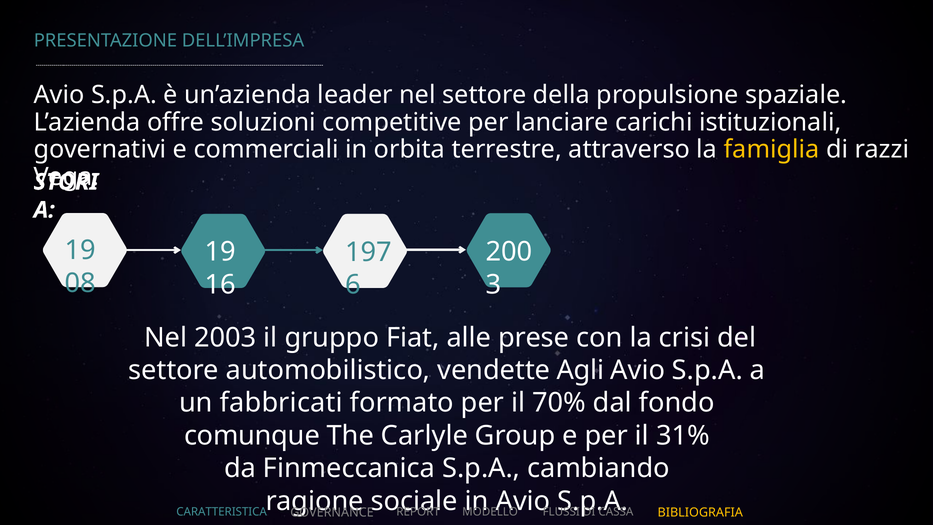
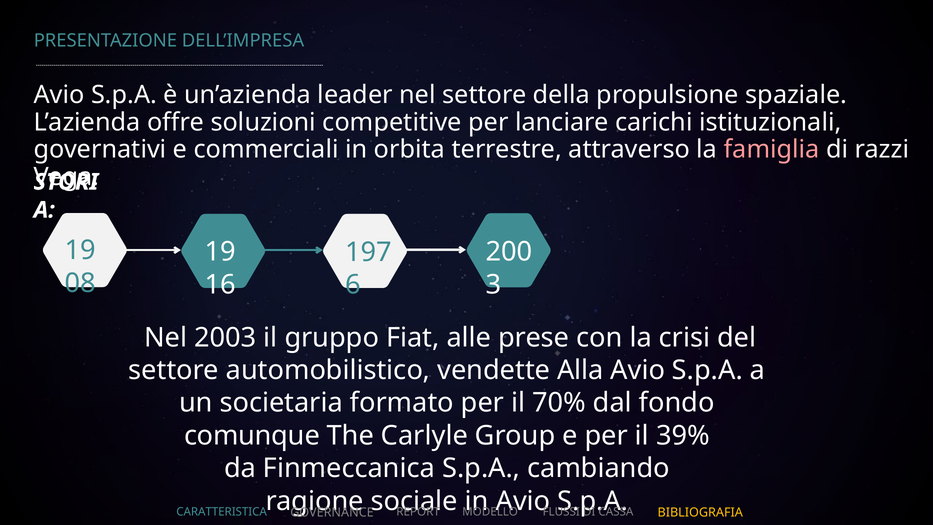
famiglia colour: yellow -> pink
Agli: Agli -> Alla
fabbricati: fabbricati -> societaria
31%: 31% -> 39%
